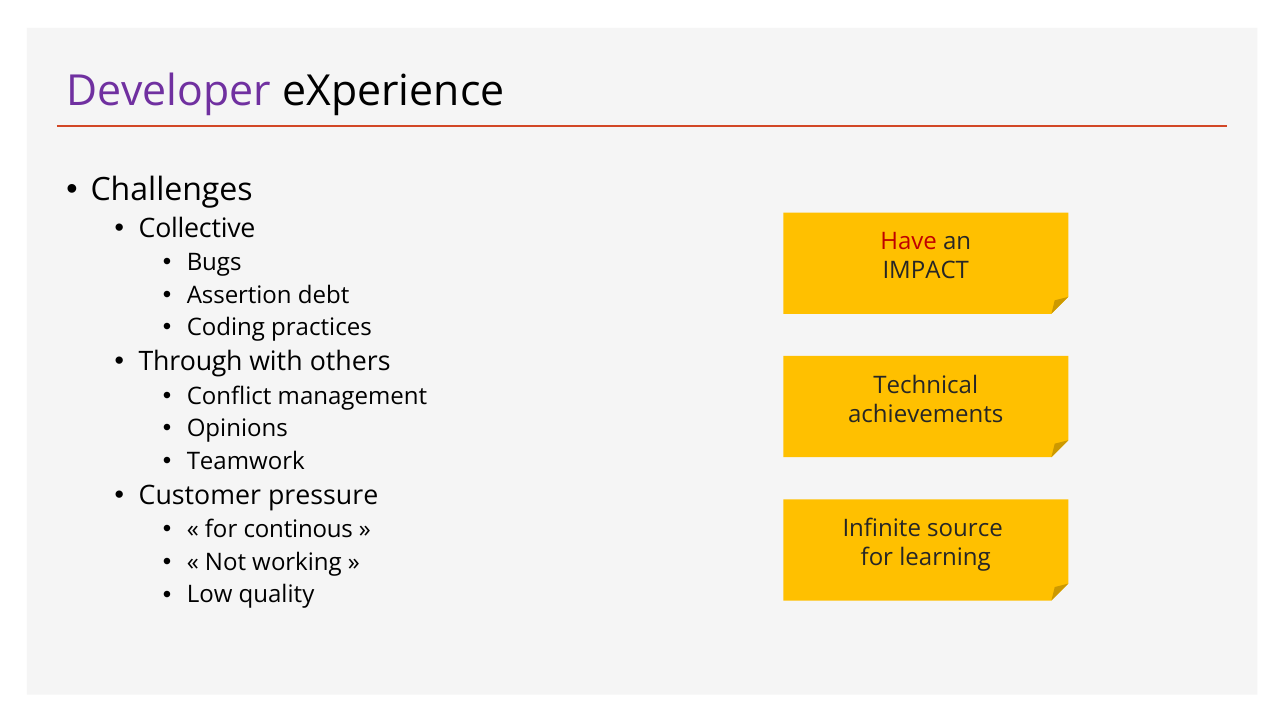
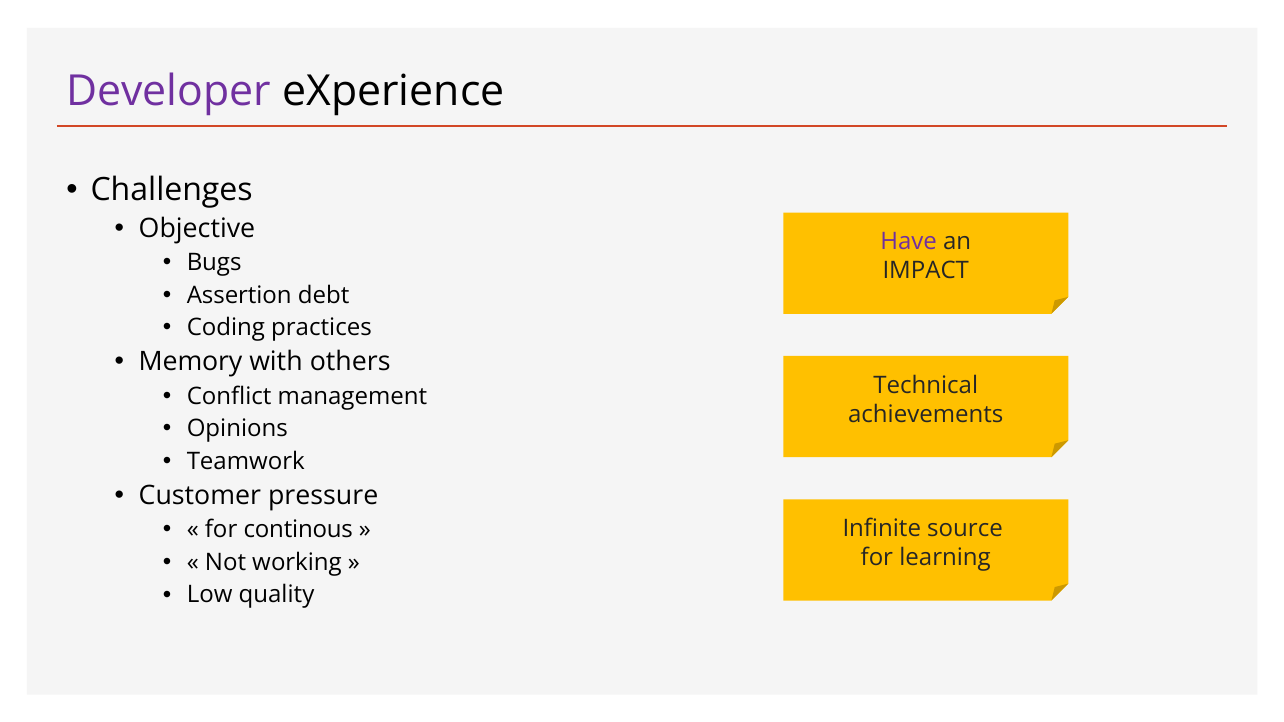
Collective: Collective -> Objective
Have colour: red -> purple
Through: Through -> Memory
